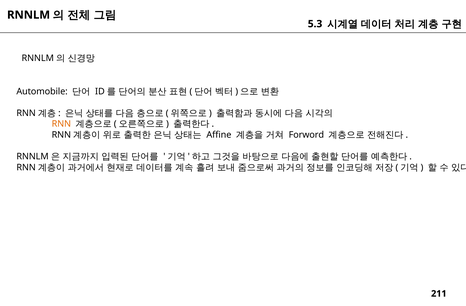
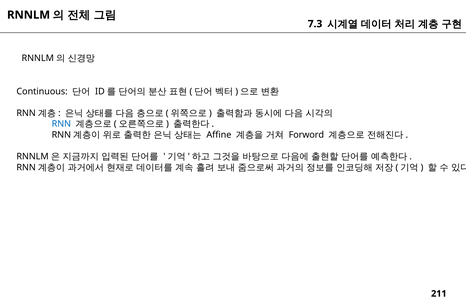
5.3: 5.3 -> 7.3
Automobile: Automobile -> Continuous
RNN colour: orange -> blue
